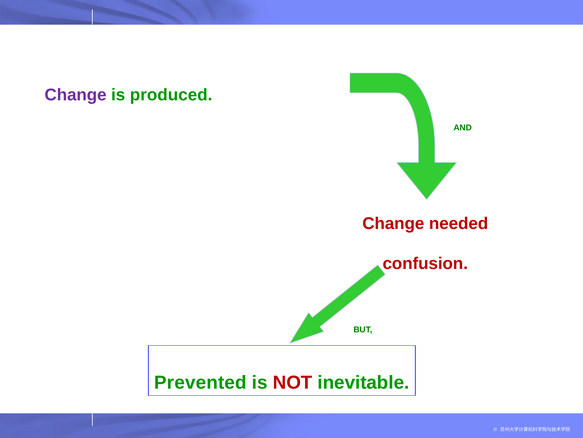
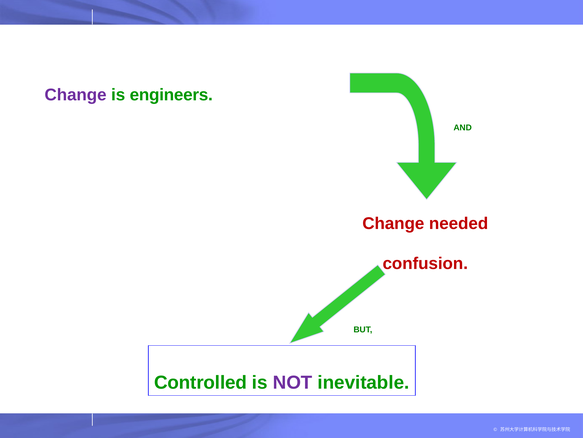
produced: produced -> engineers
Prevented: Prevented -> Controlled
NOT colour: red -> purple
